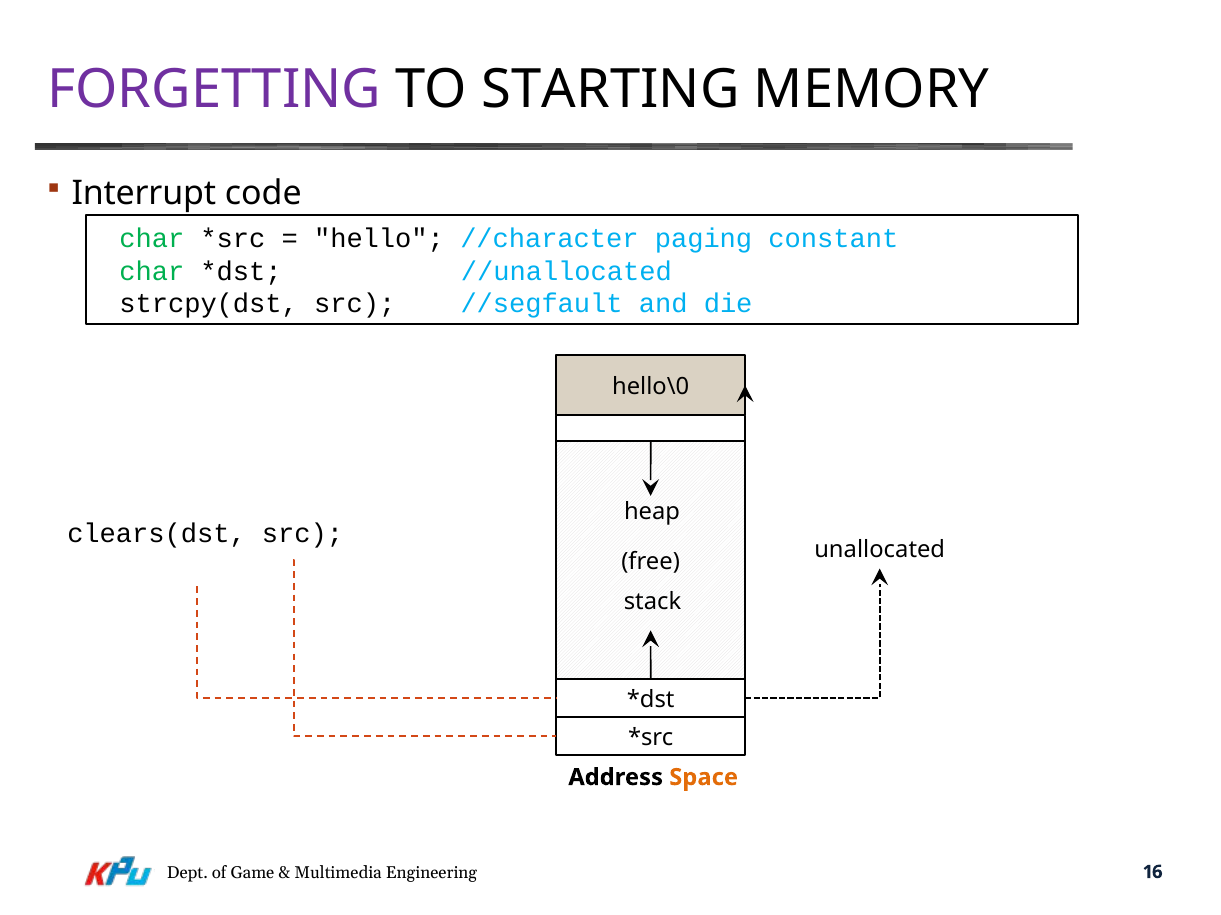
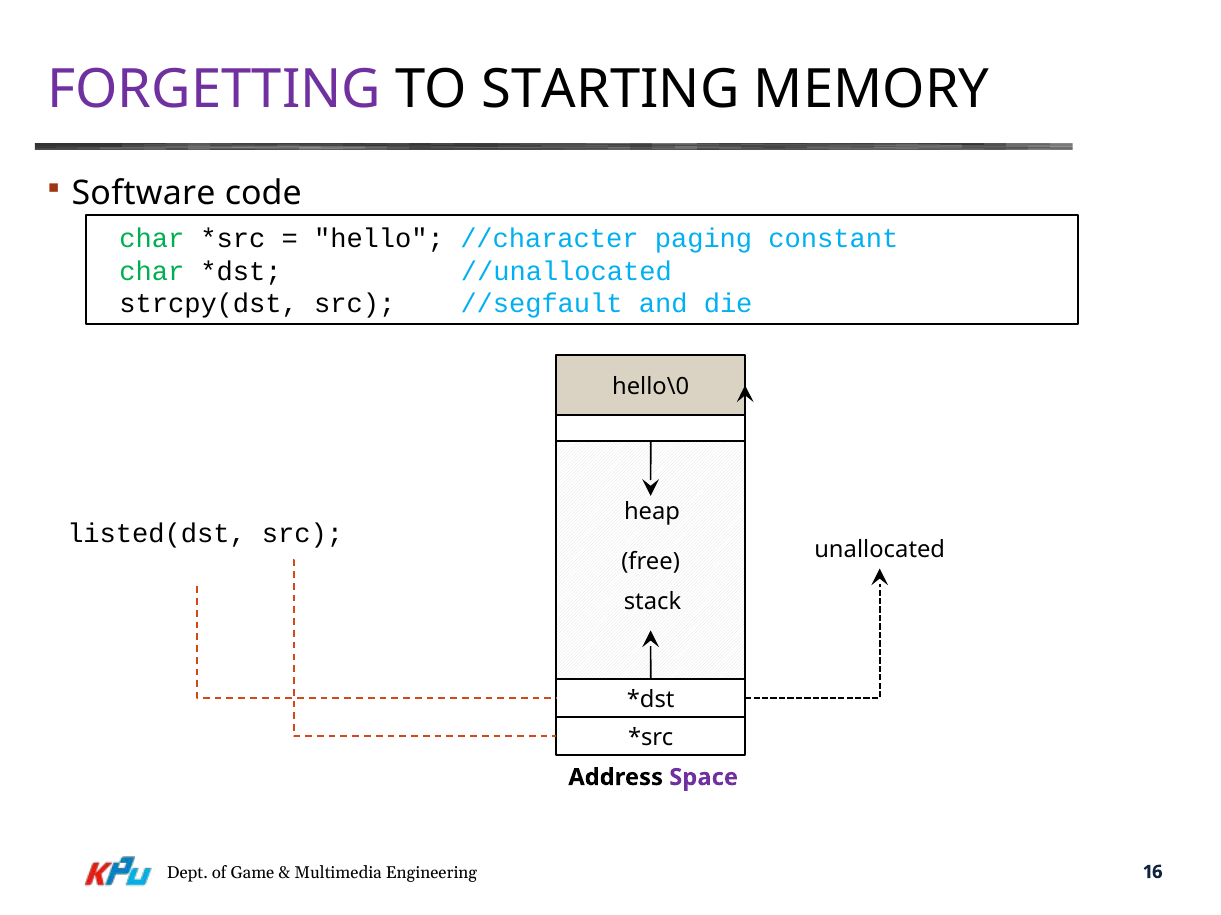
Interrupt: Interrupt -> Software
clears(dst: clears(dst -> listed(dst
Space colour: orange -> purple
